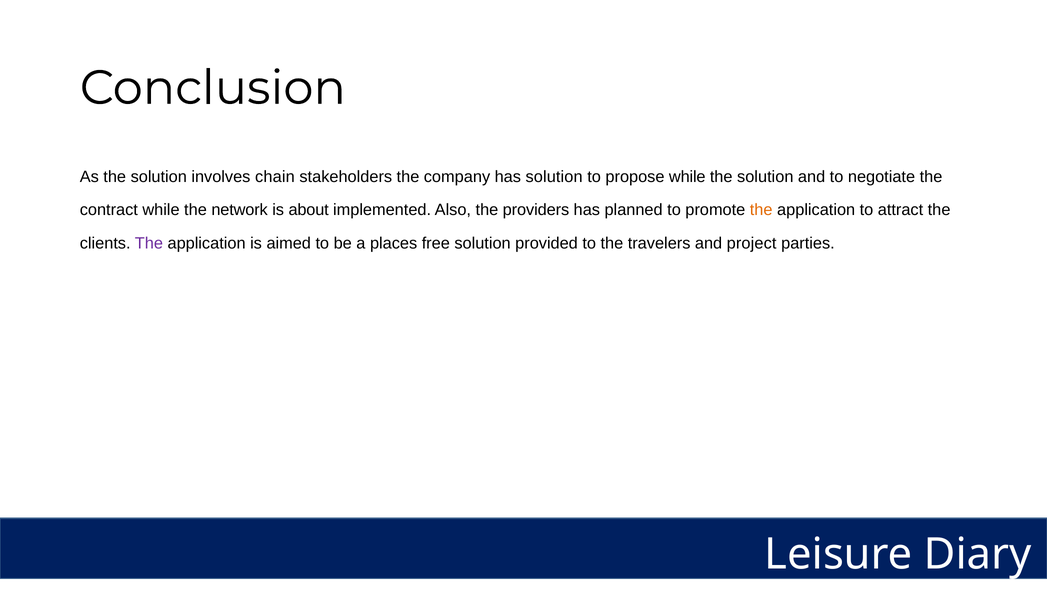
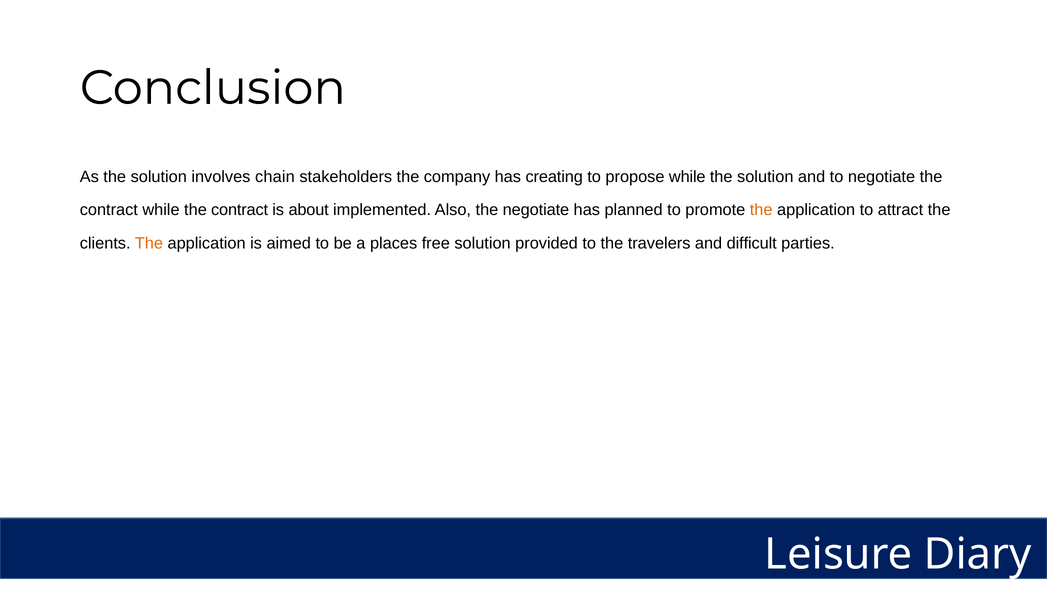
has solution: solution -> creating
while the network: network -> contract
the providers: providers -> negotiate
The at (149, 243) colour: purple -> orange
project: project -> difficult
